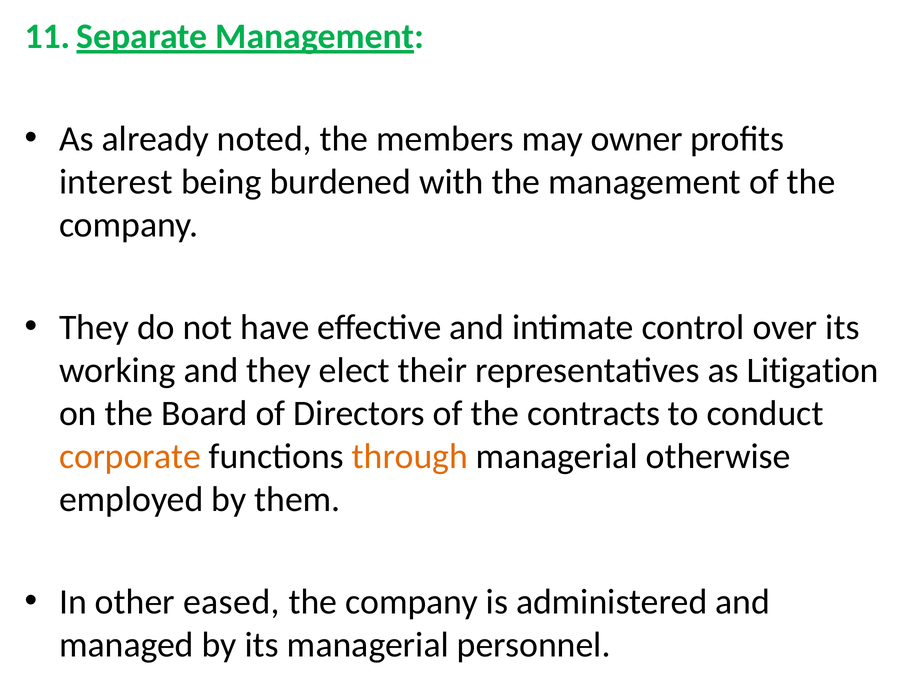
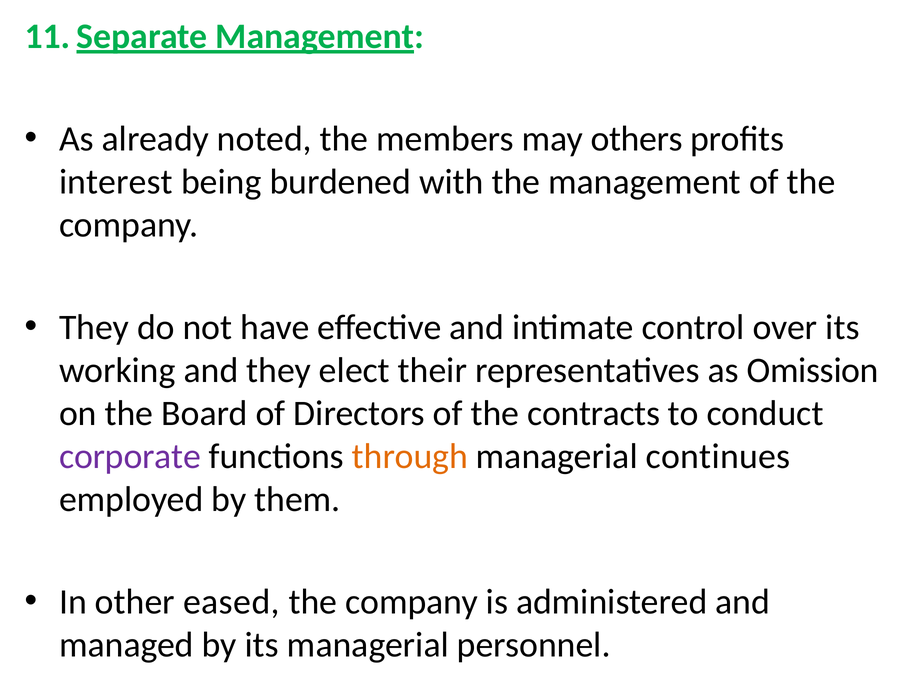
owner: owner -> others
Litigation: Litigation -> Omission
corporate colour: orange -> purple
otherwise: otherwise -> continues
